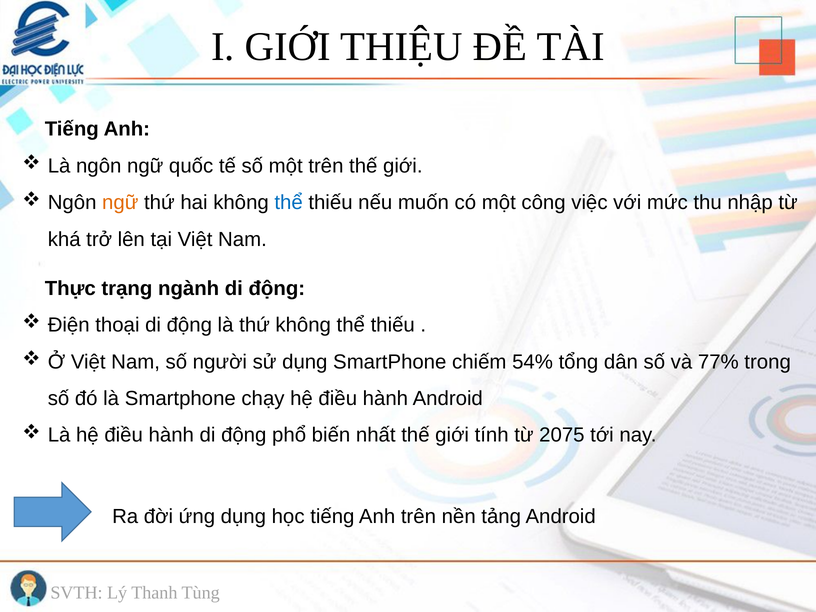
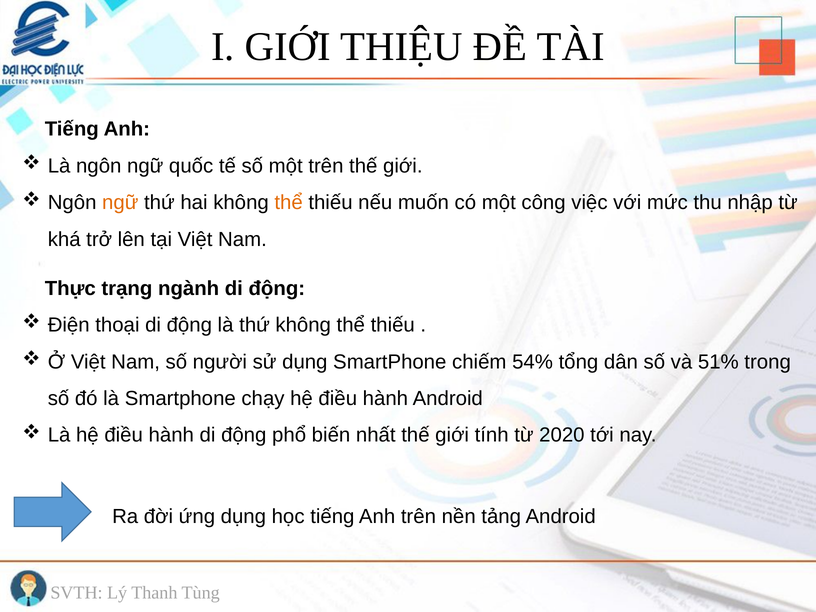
thể at (289, 203) colour: blue -> orange
77%: 77% -> 51%
2075: 2075 -> 2020
